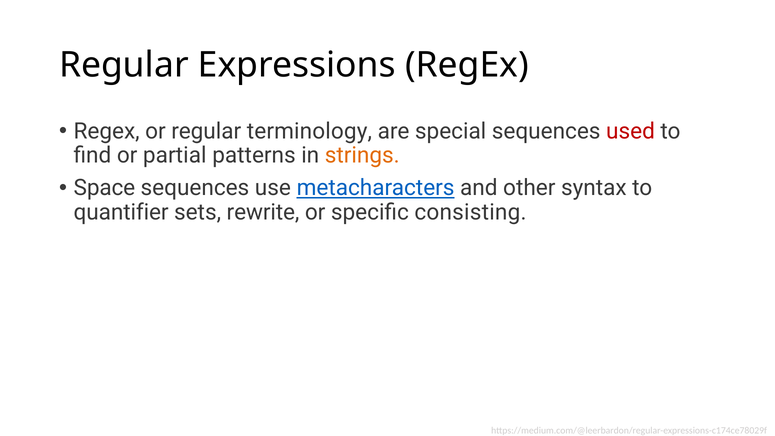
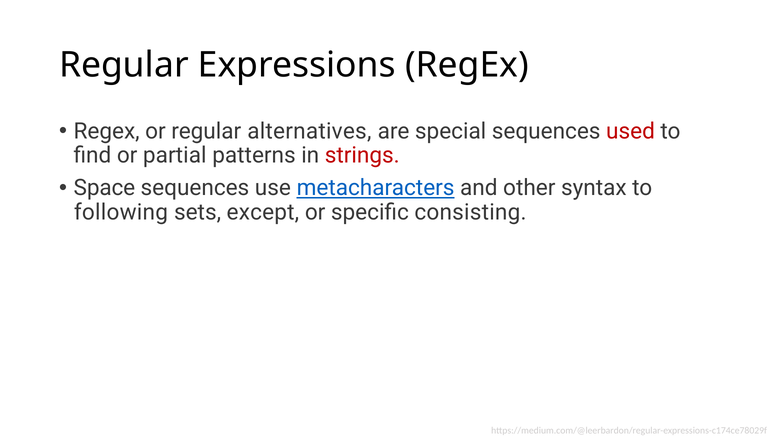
terminology: terminology -> alternatives
strings colour: orange -> red
quantifier: quantifier -> following
rewrite: rewrite -> except
